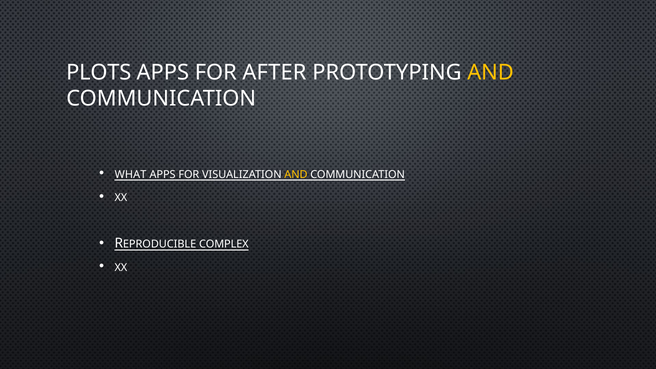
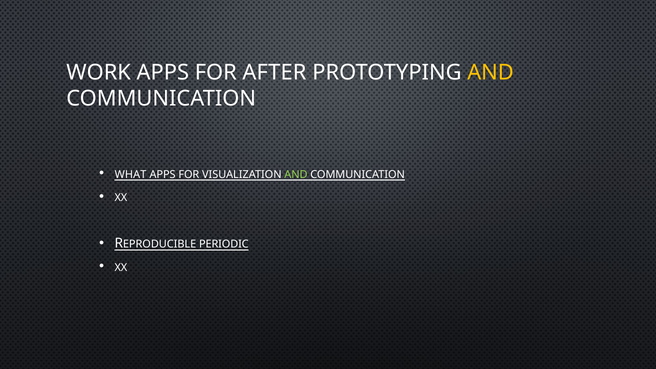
PLOTS: PLOTS -> WORK
AND at (296, 174) colour: yellow -> light green
COMPLEX: COMPLEX -> PERIODIC
